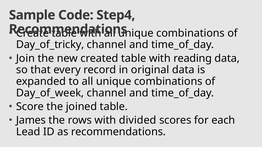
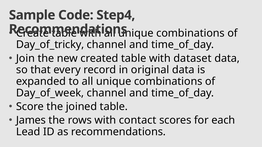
reading: reading -> dataset
divided: divided -> contact
